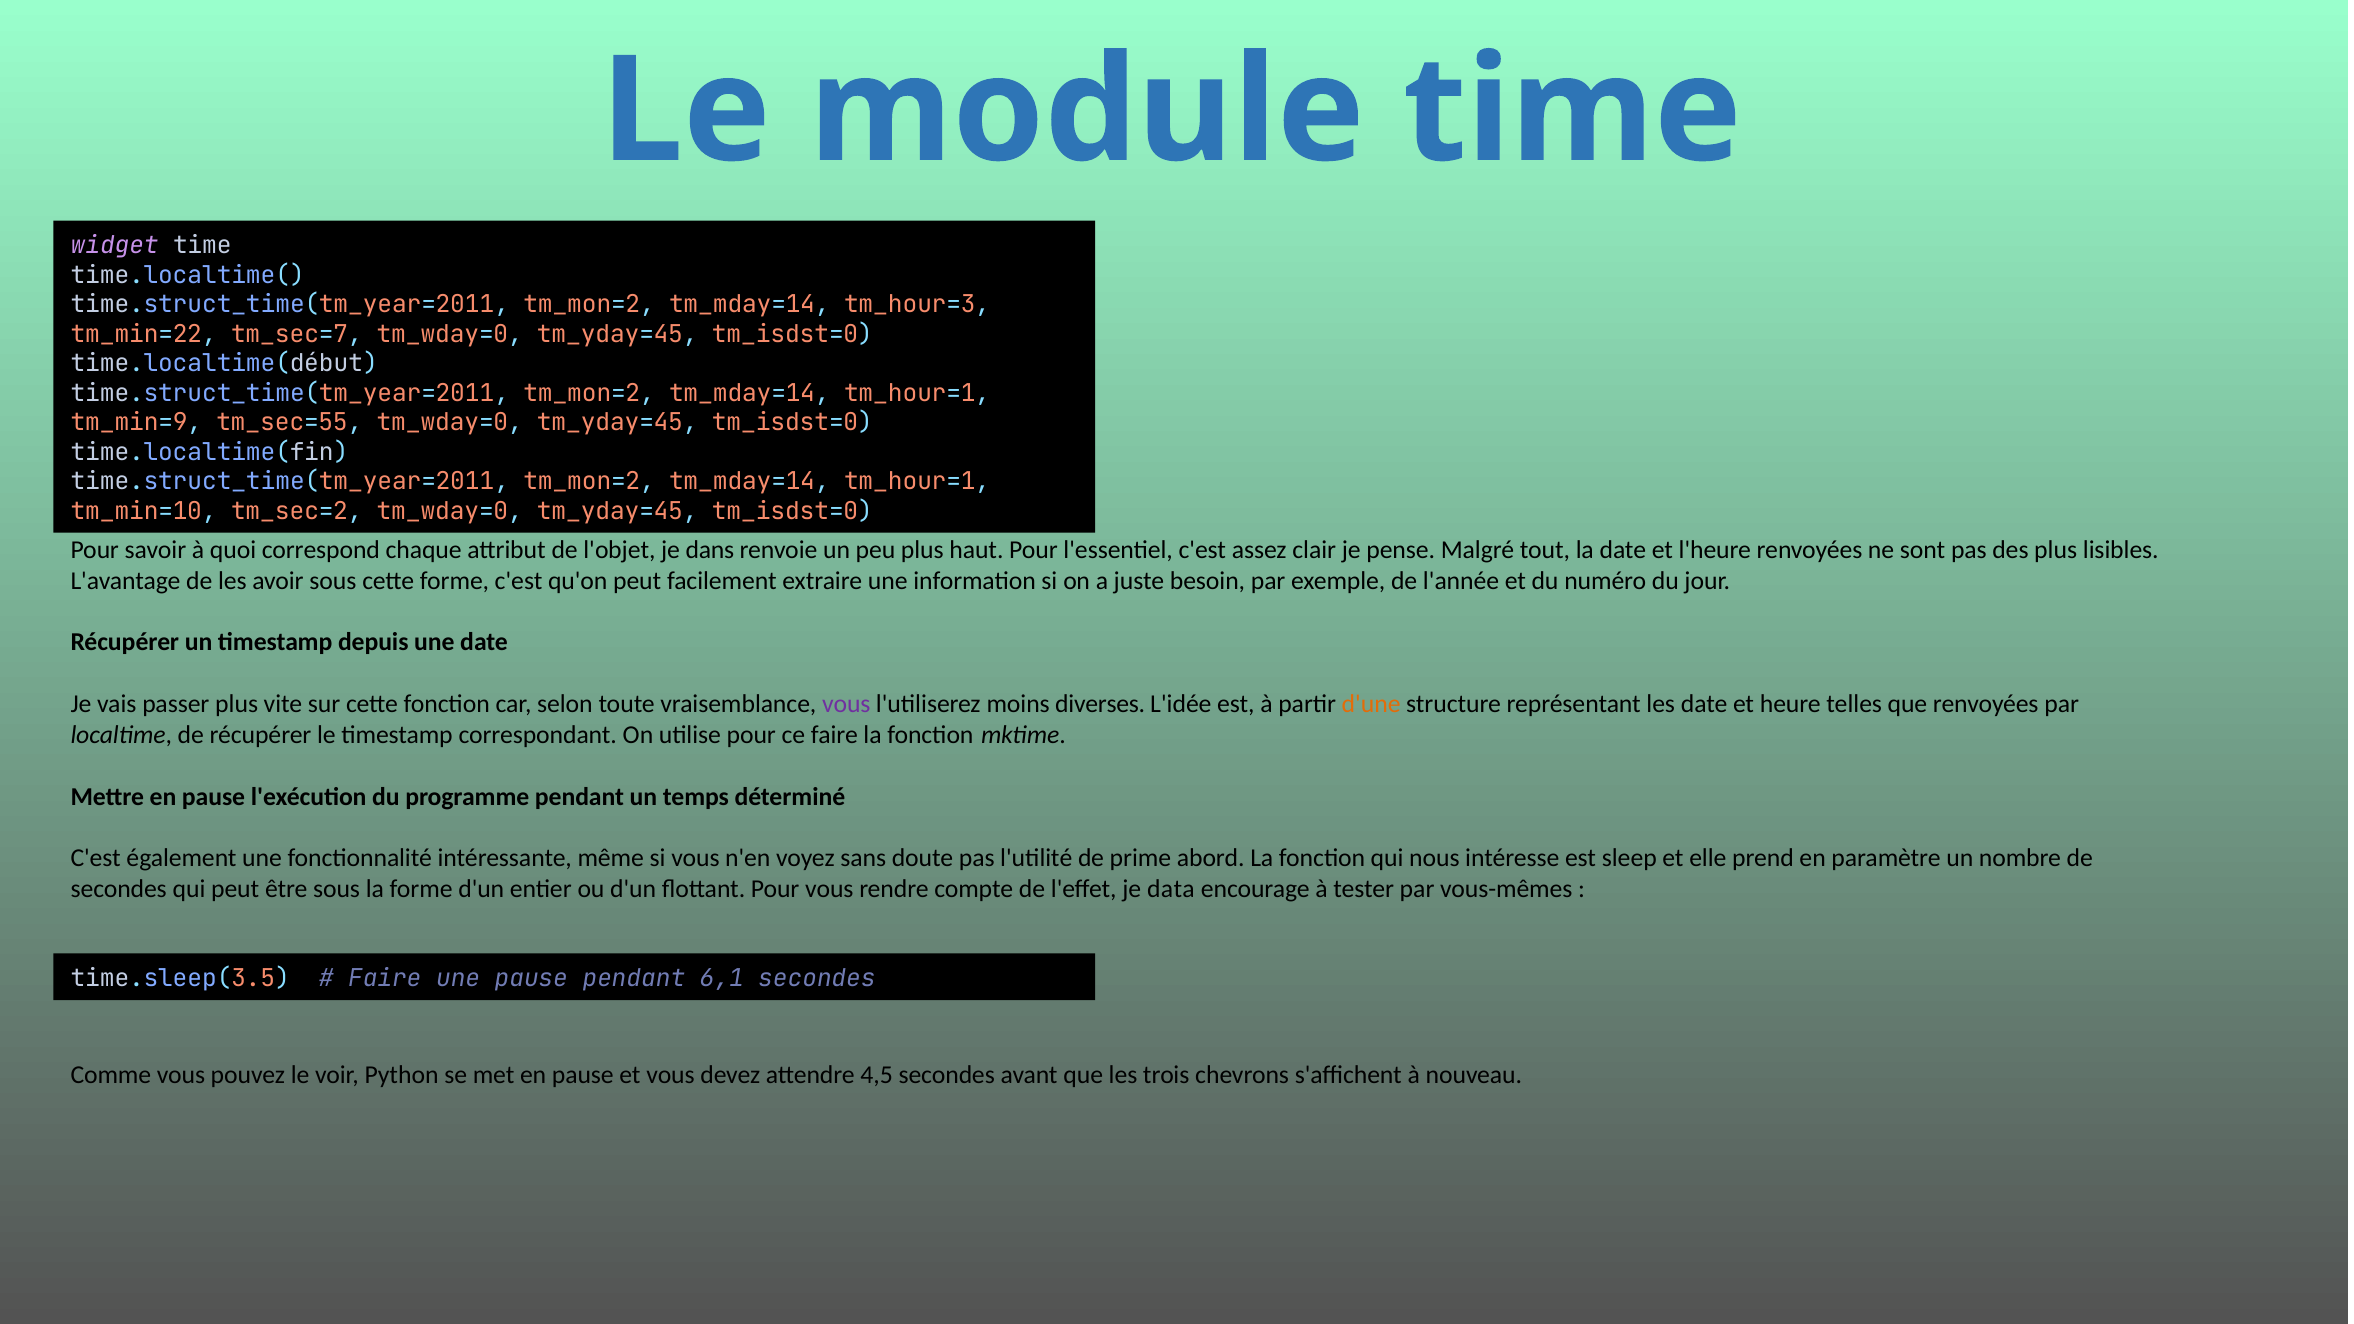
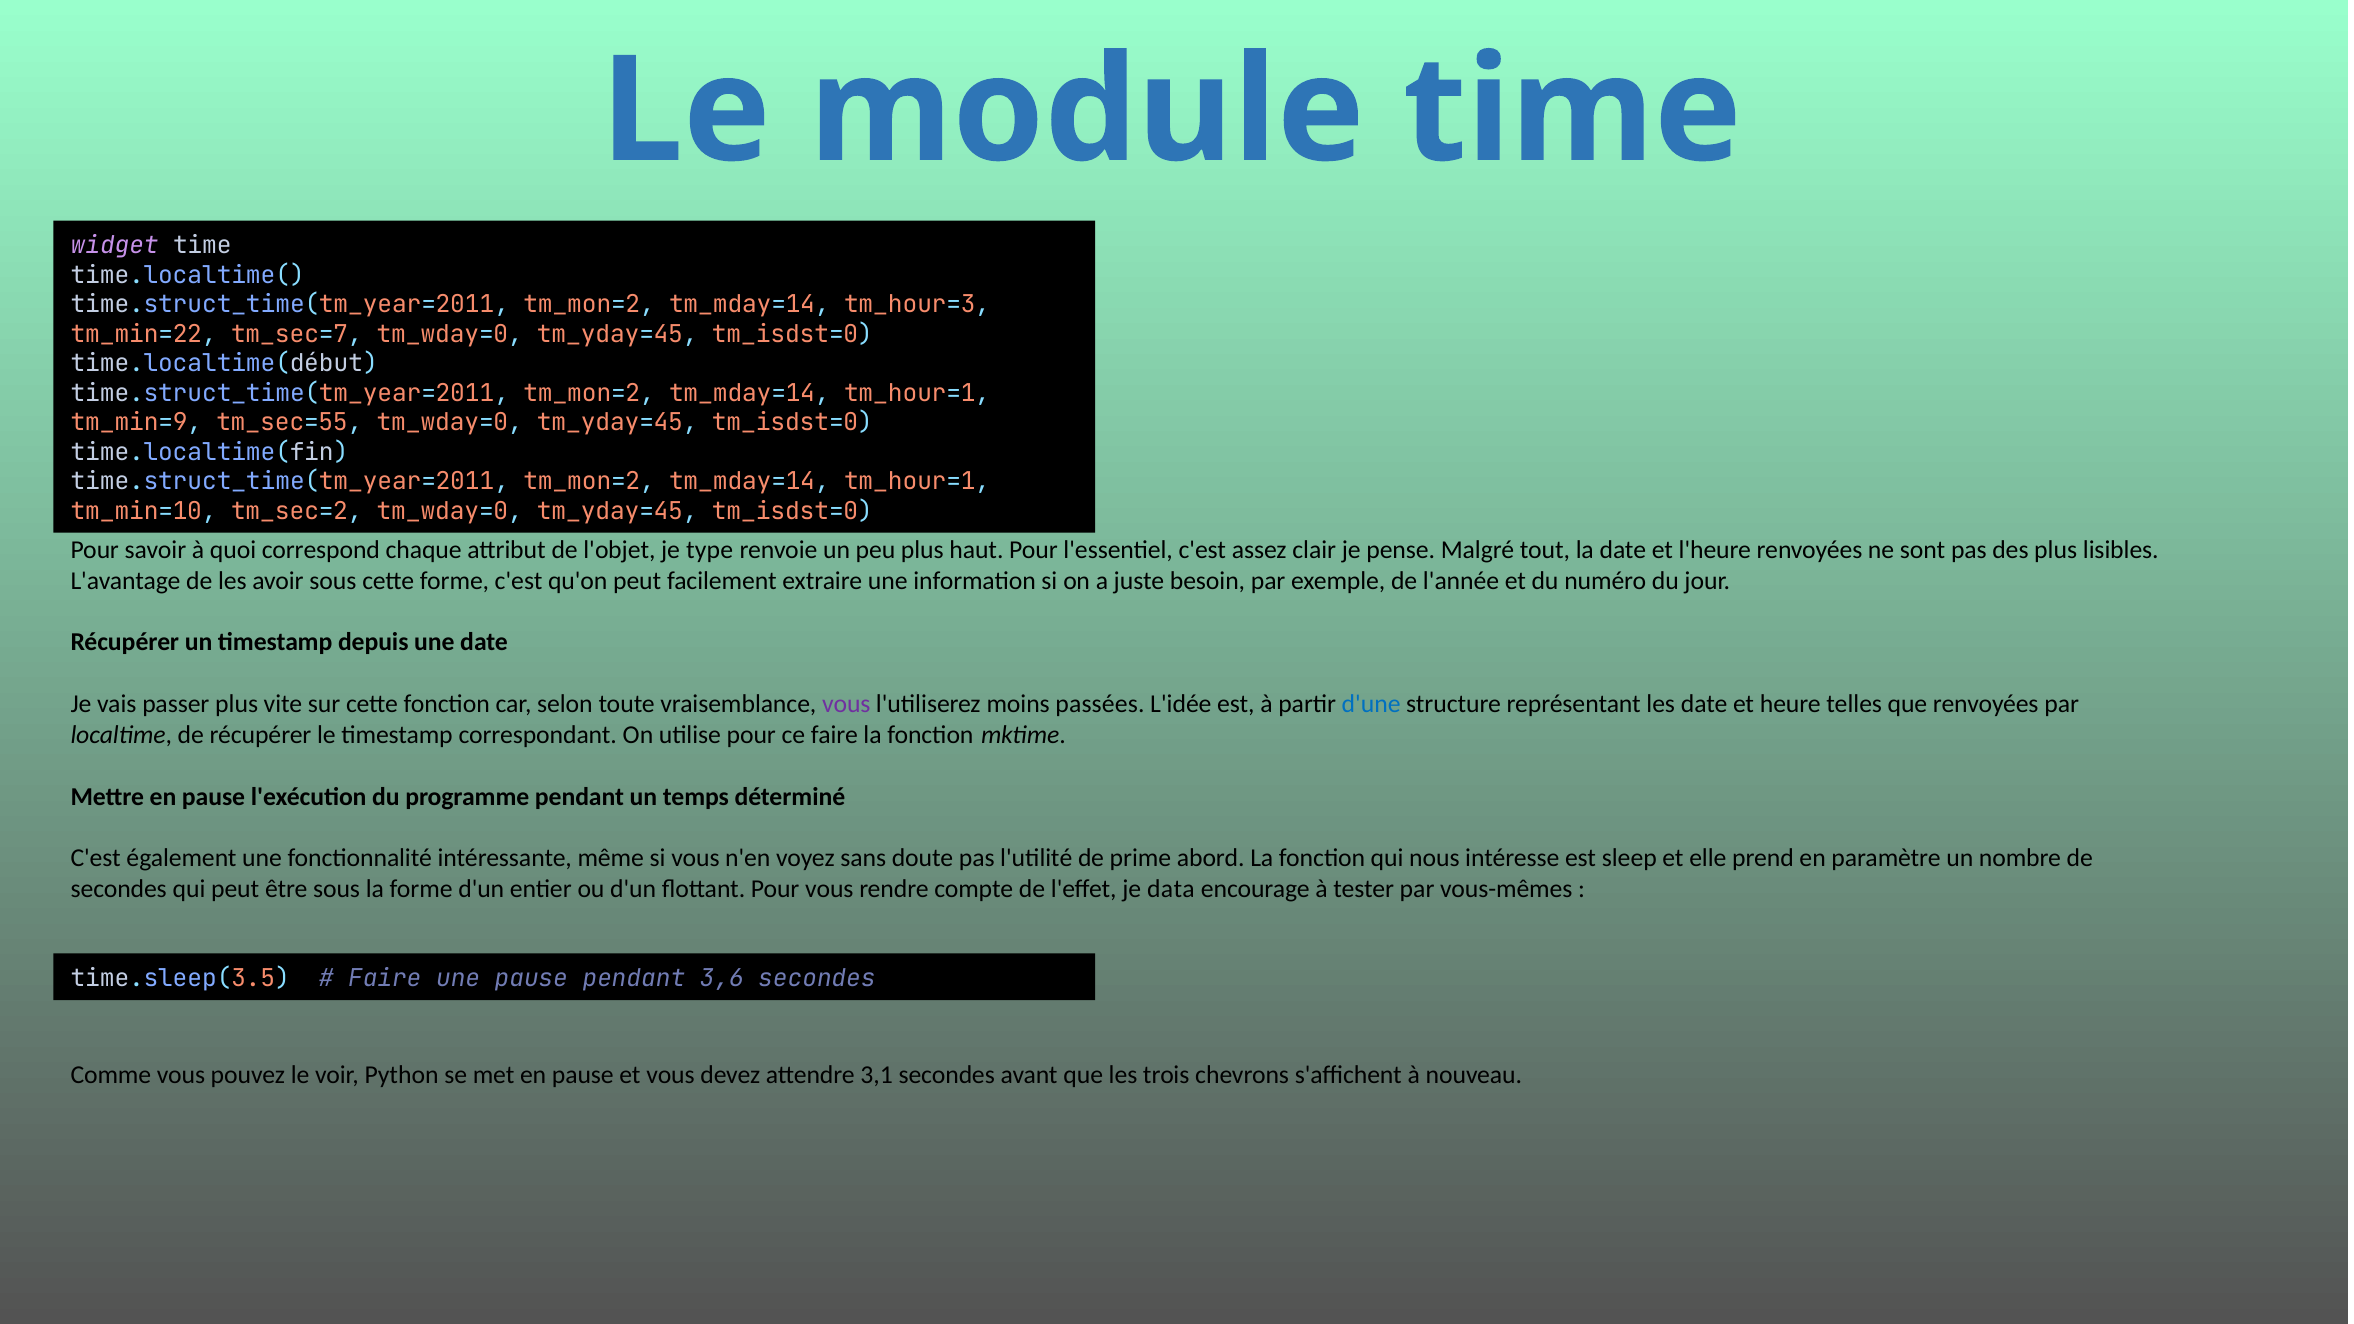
dans: dans -> type
diverses: diverses -> passées
d'une colour: orange -> blue
6,1: 6,1 -> 3,6
4,5: 4,5 -> 3,1
